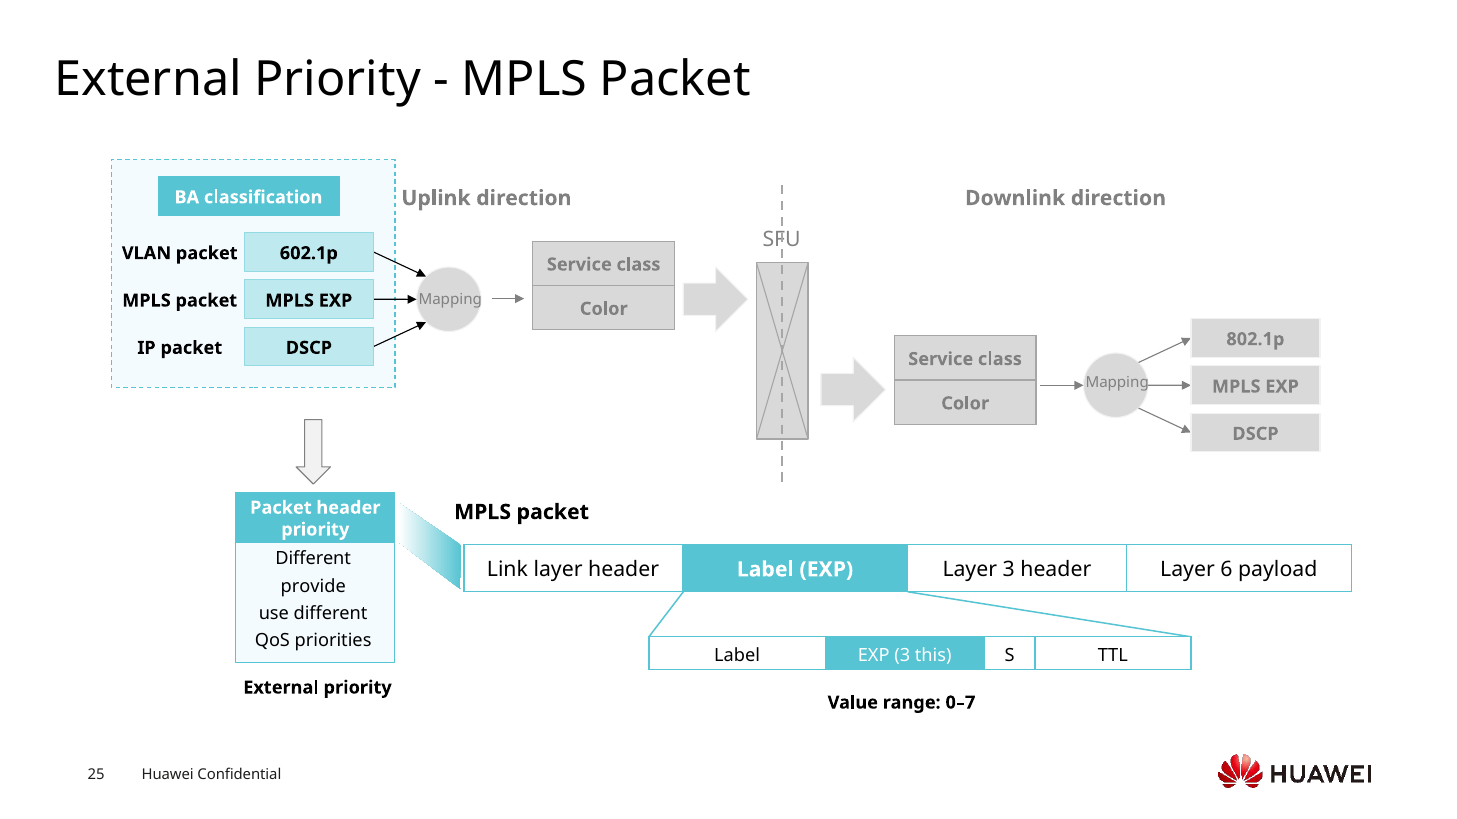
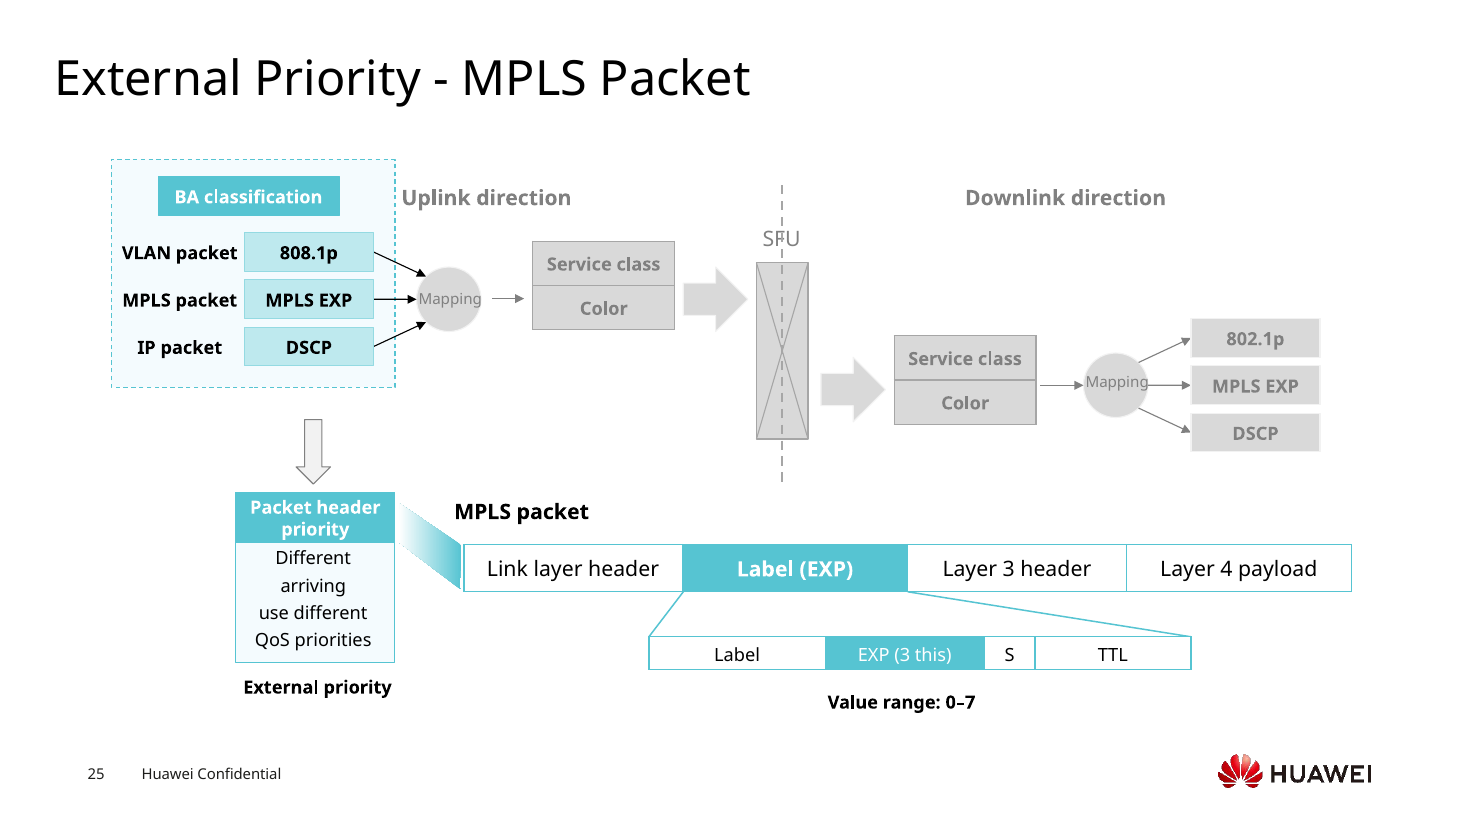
602.1p: 602.1p -> 808.1p
6: 6 -> 4
provide: provide -> arriving
